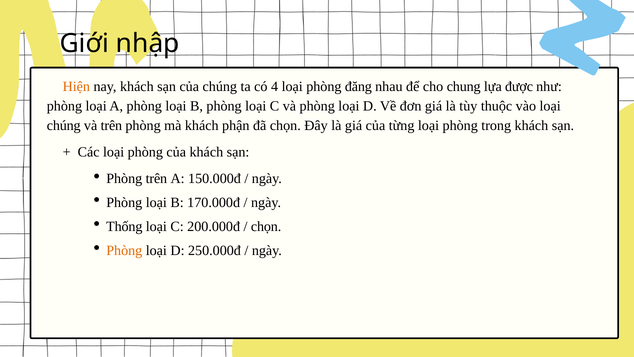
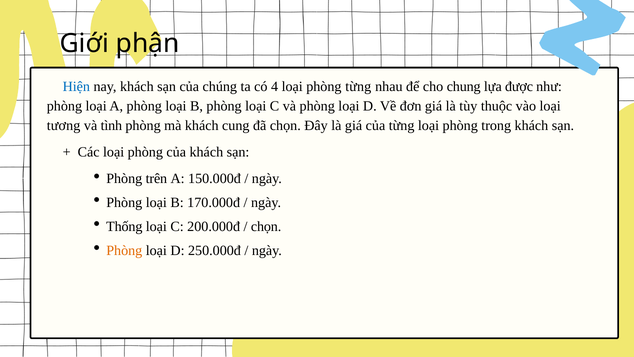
nhập: nhập -> phận
Hiện colour: orange -> blue
phòng đăng: đăng -> từng
chúng at (64, 126): chúng -> tương
và trên: trên -> tình
phận: phận -> cung
